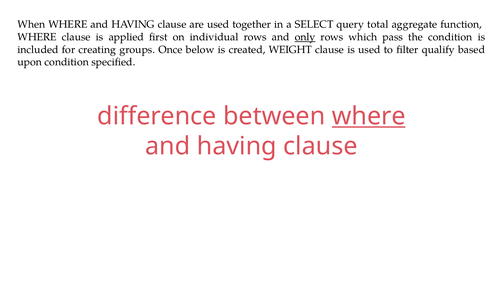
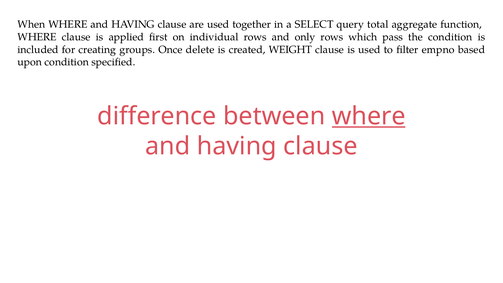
only underline: present -> none
below: below -> delete
qualify: qualify -> empno
